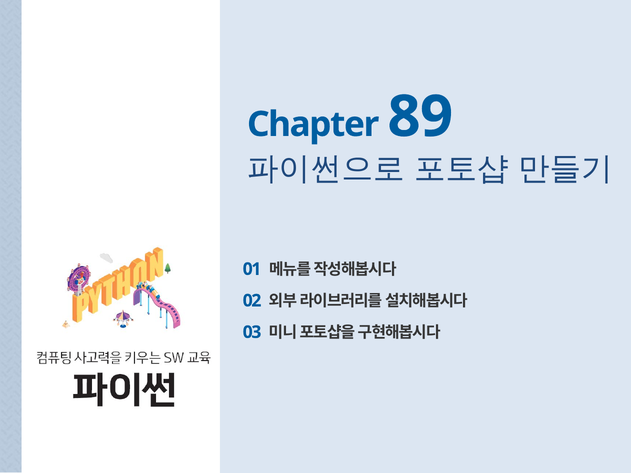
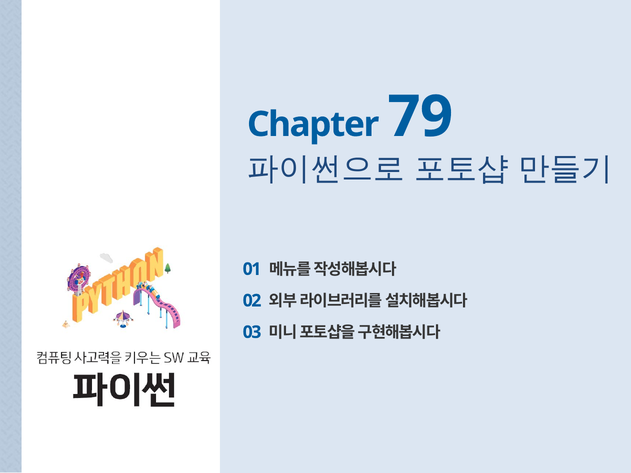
89: 89 -> 79
